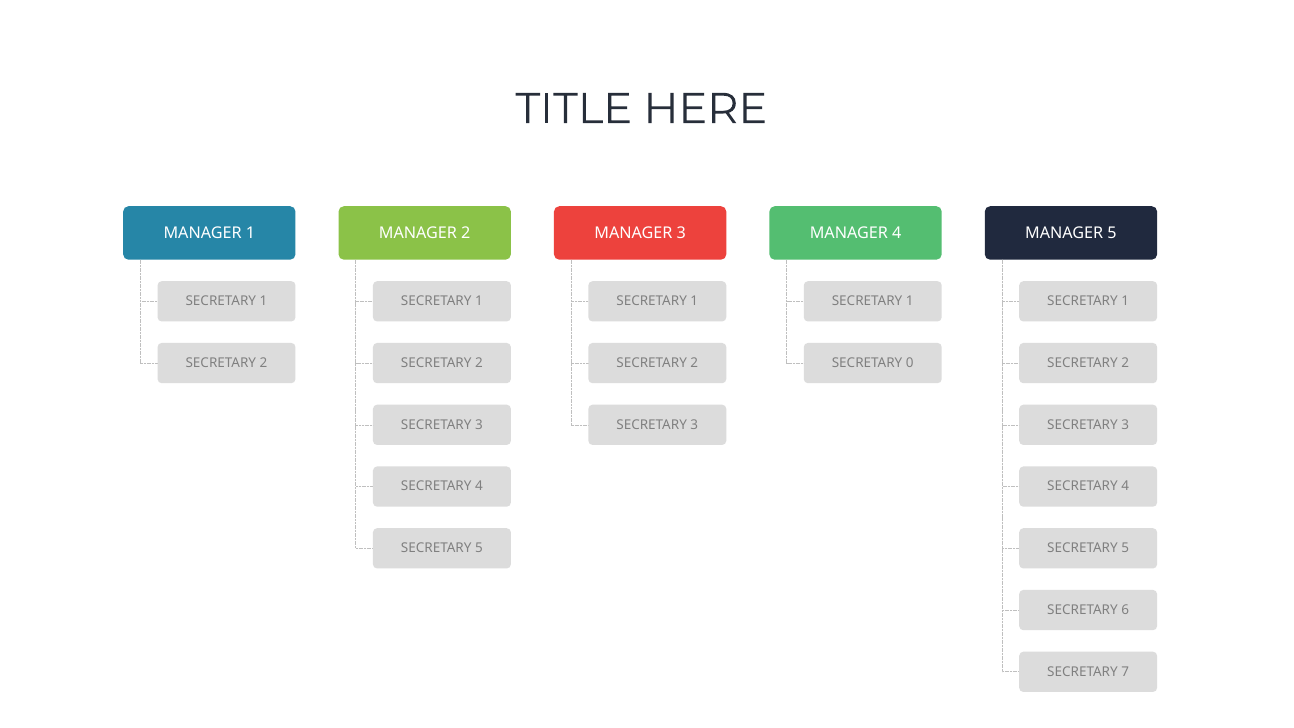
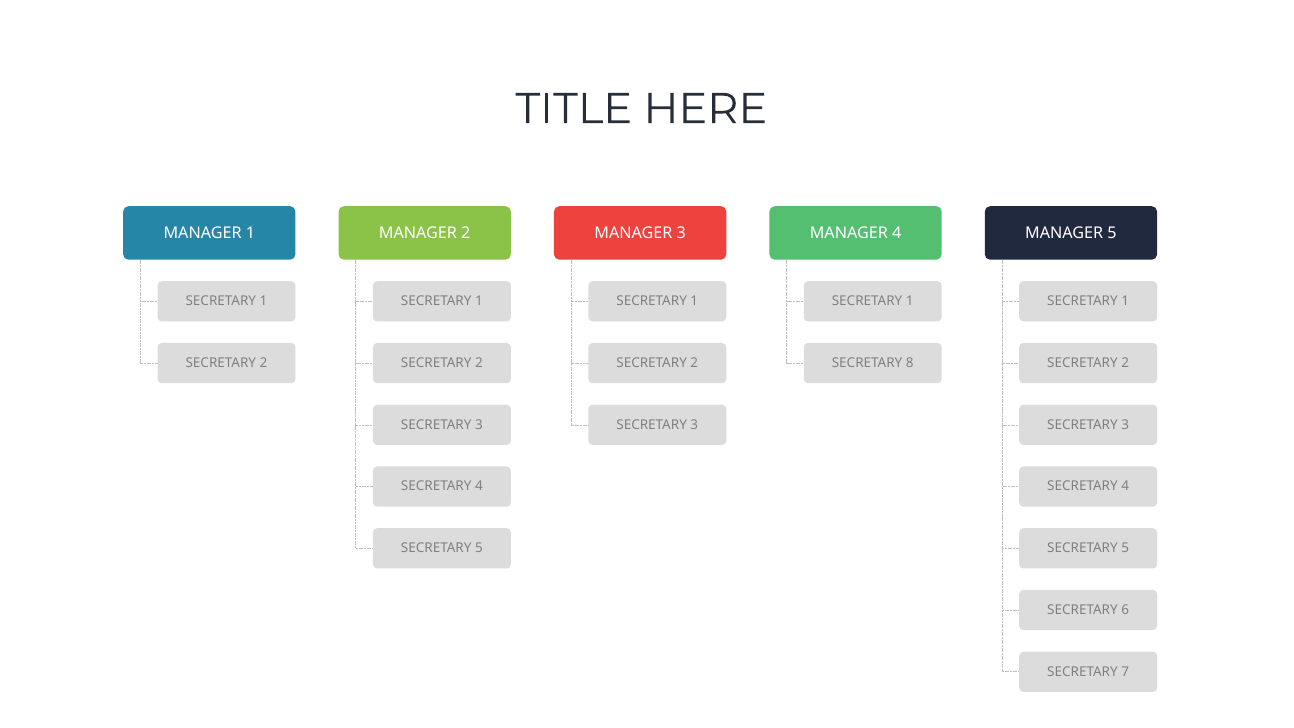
0: 0 -> 8
